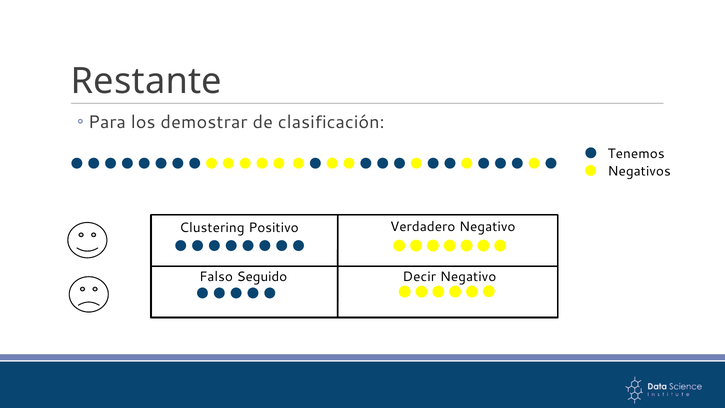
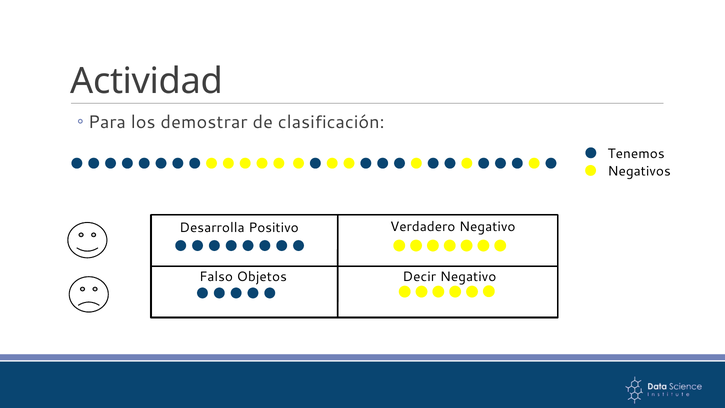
Restante: Restante -> Actividad
Clustering: Clustering -> Desarrolla
Seguido: Seguido -> Objetos
